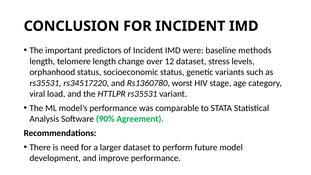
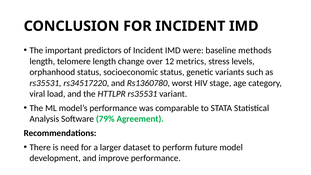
12 dataset: dataset -> metrics
90%: 90% -> 79%
